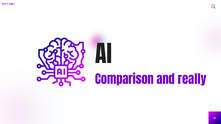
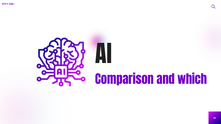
really: really -> which
